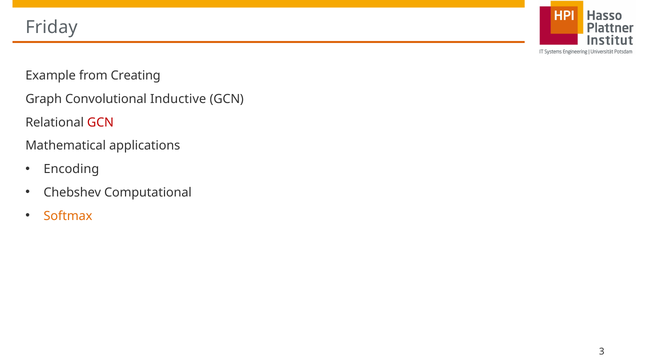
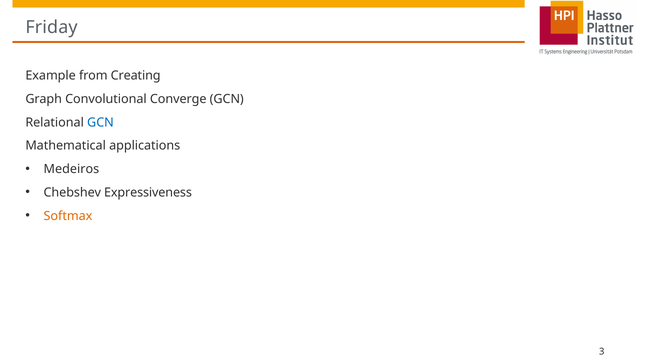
Inductive: Inductive -> Converge
GCN at (100, 122) colour: red -> blue
Encoding: Encoding -> Medeiros
Computational: Computational -> Expressiveness
